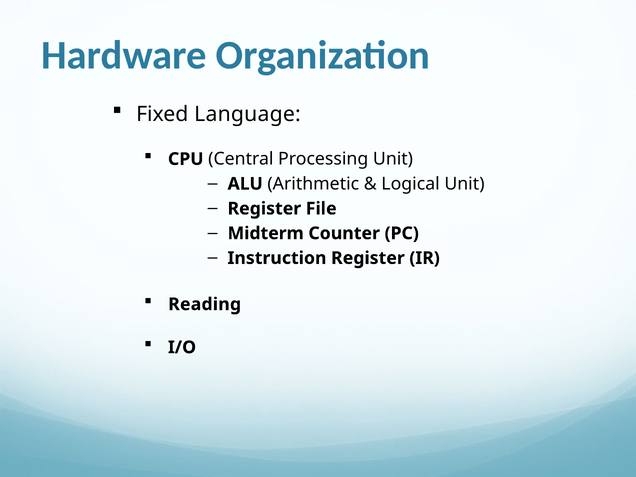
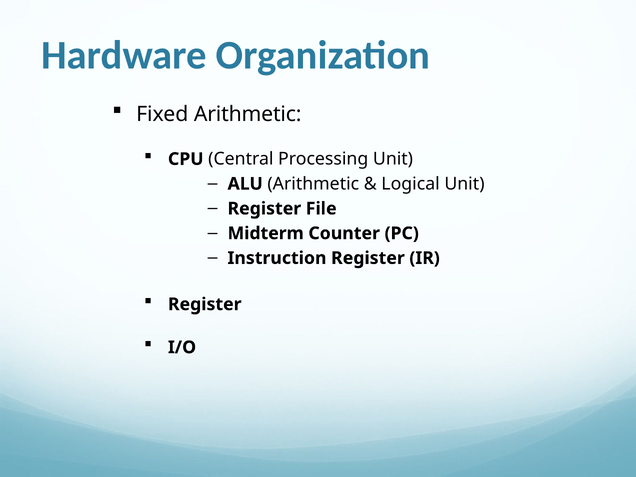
Fixed Language: Language -> Arithmetic
Reading at (205, 304): Reading -> Register
